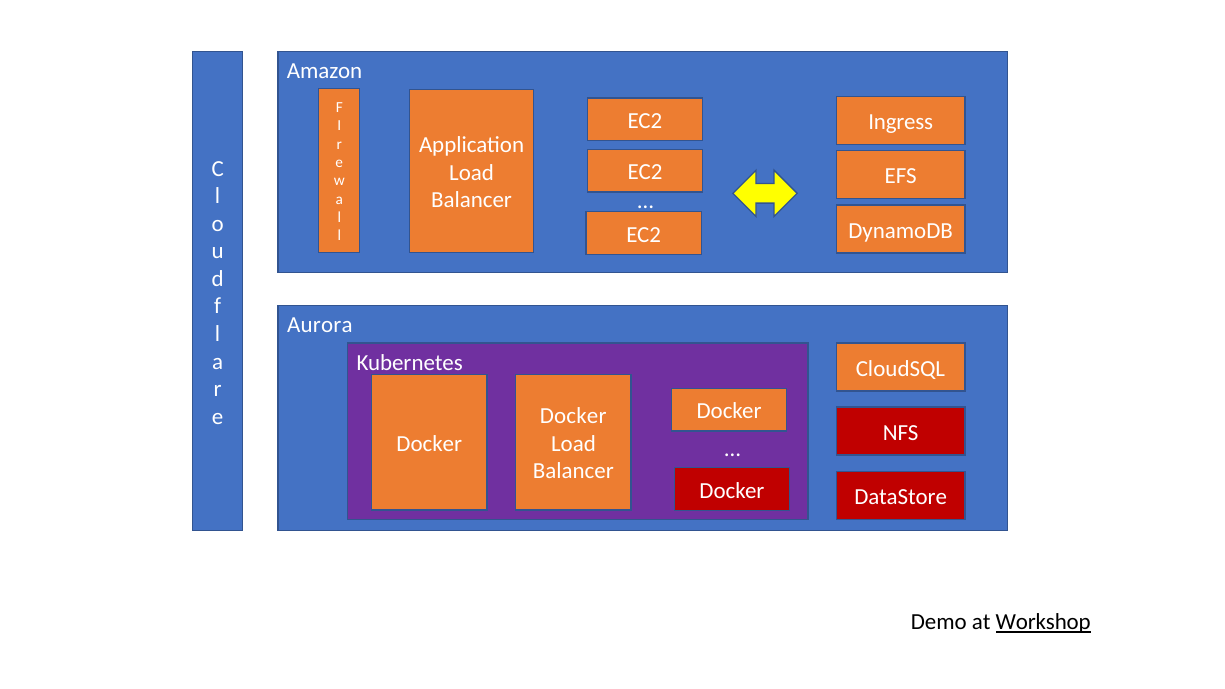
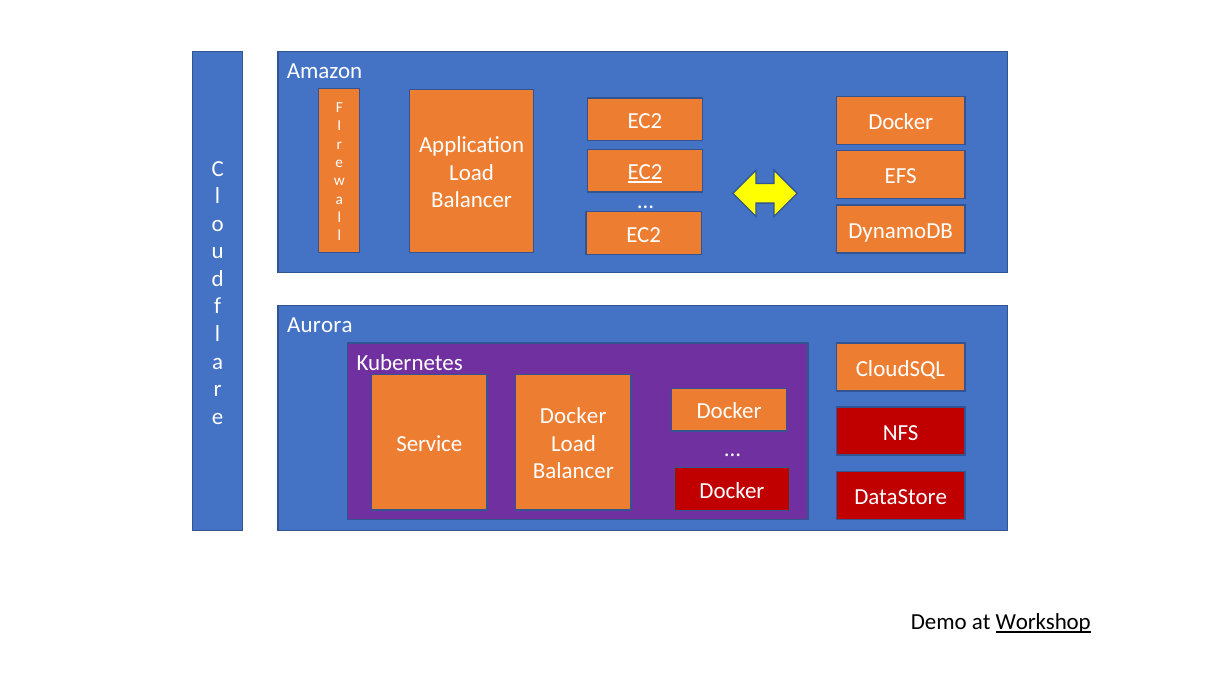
Ingress at (901, 122): Ingress -> Docker
EC2 at (645, 172) underline: none -> present
Docker at (429, 444): Docker -> Service
